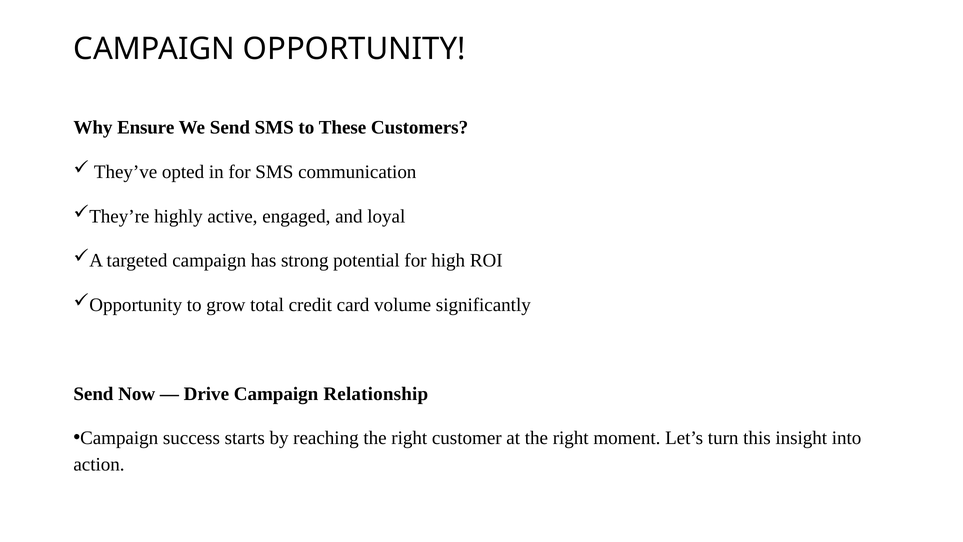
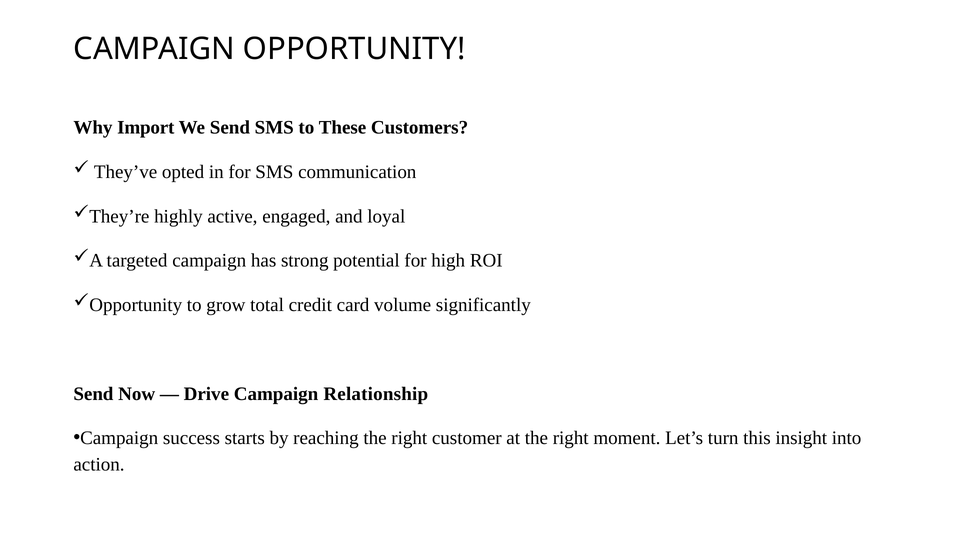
Ensure: Ensure -> Import
